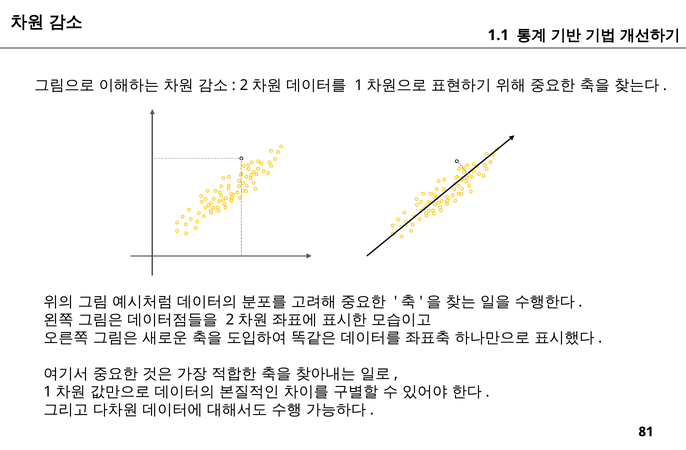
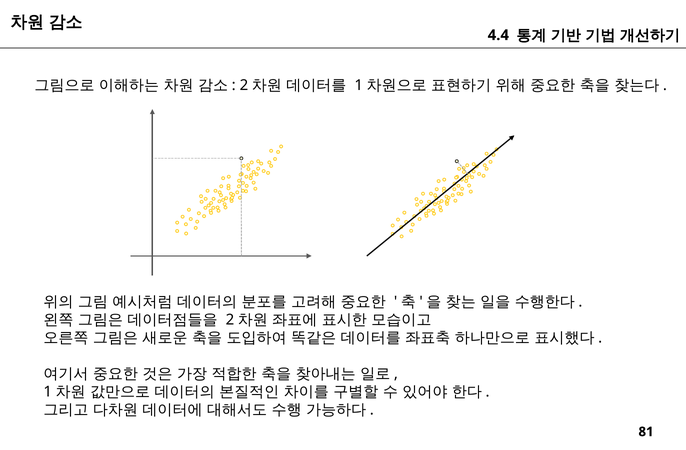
1.1: 1.1 -> 4.4
